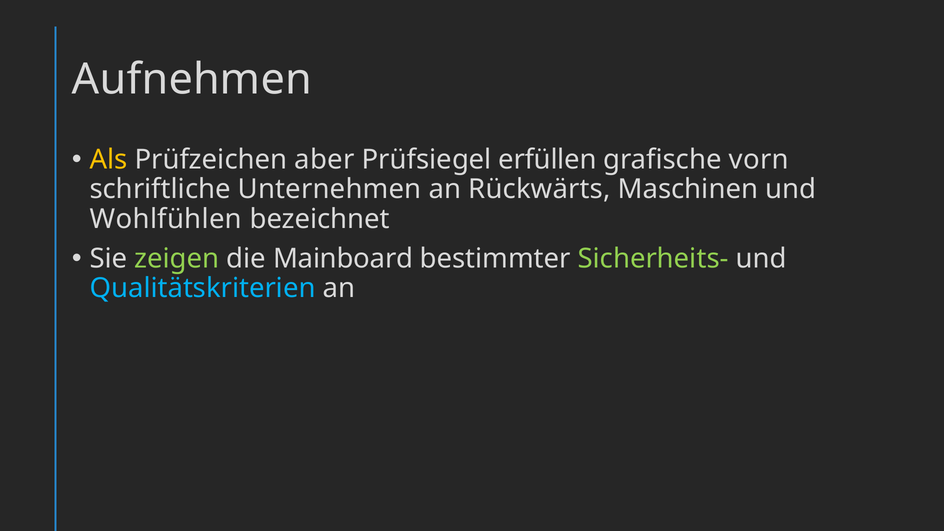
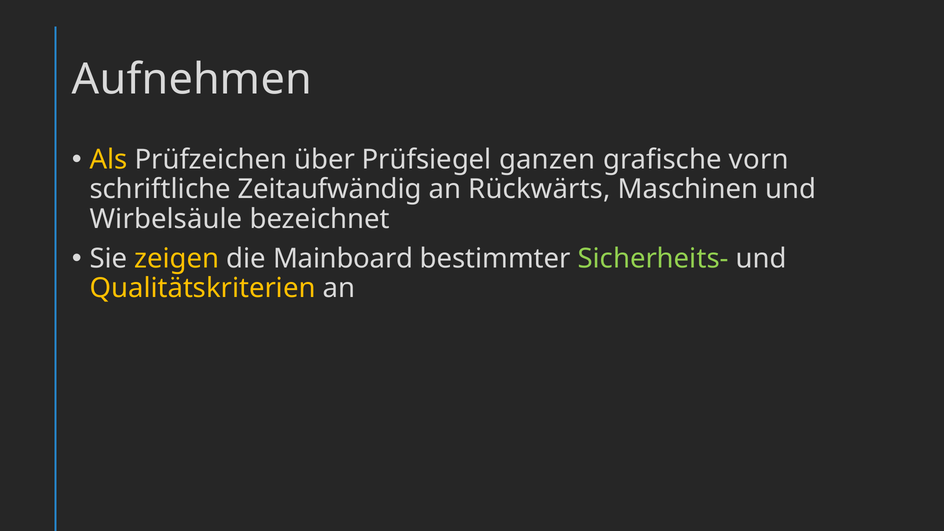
aber: aber -> über
erfüllen: erfüllen -> ganzen
Unternehmen: Unternehmen -> Zeitaufwändig
Wohlfühlen: Wohlfühlen -> Wirbelsäule
zeigen colour: light green -> yellow
Qualitätskriterien colour: light blue -> yellow
